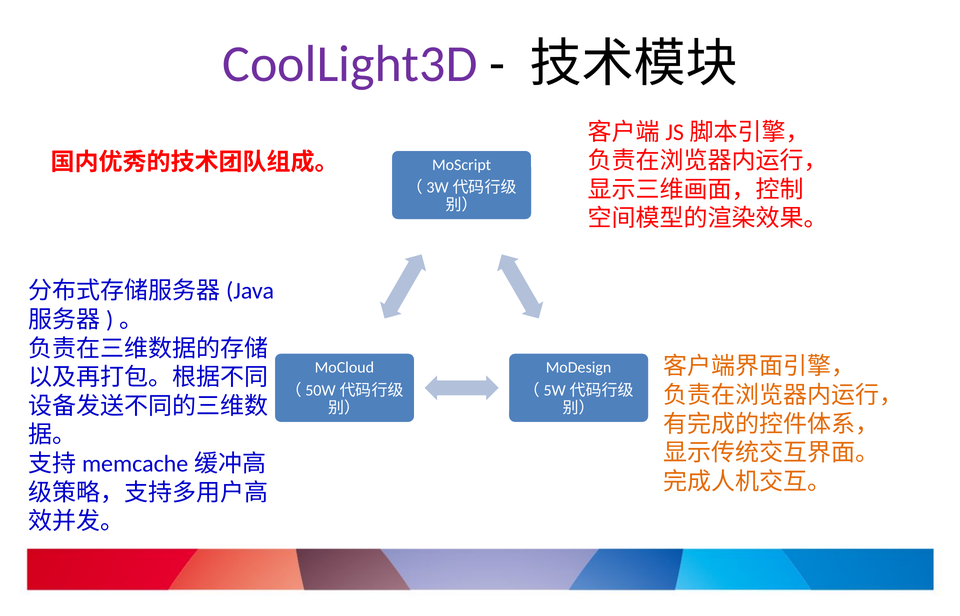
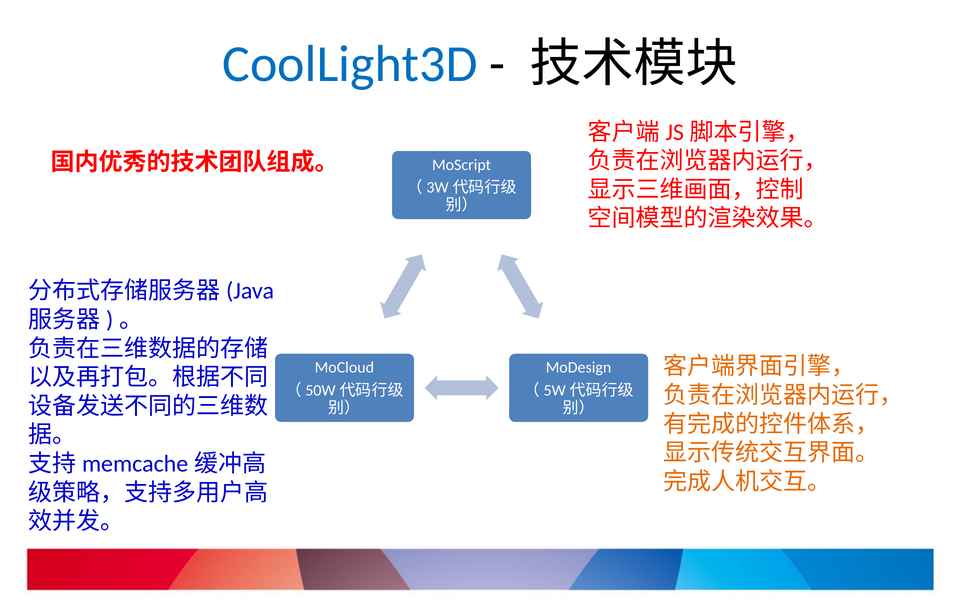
CoolLight3D colour: purple -> blue
